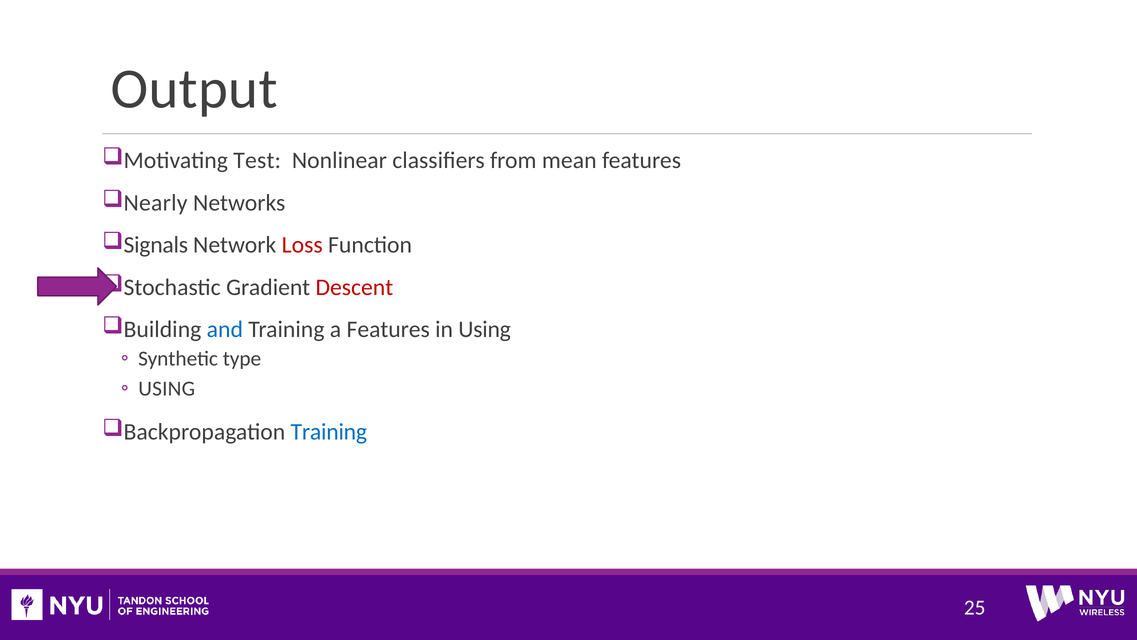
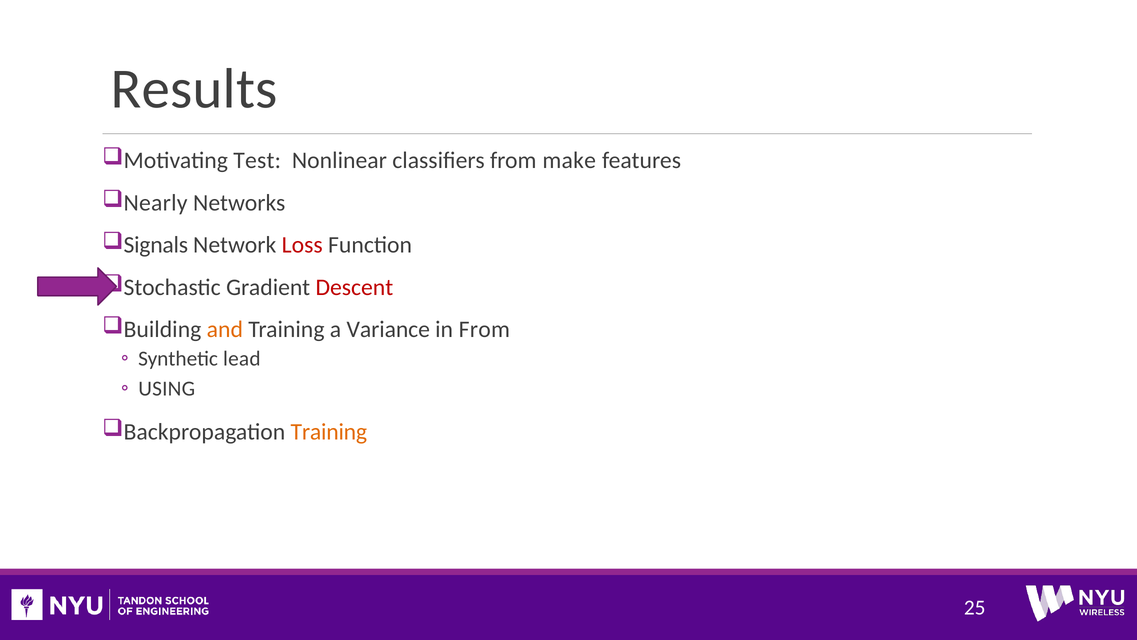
Output: Output -> Results
mean: mean -> make
and colour: blue -> orange
a Features: Features -> Variance
in Using: Using -> From
type: type -> lead
Training at (329, 432) colour: blue -> orange
